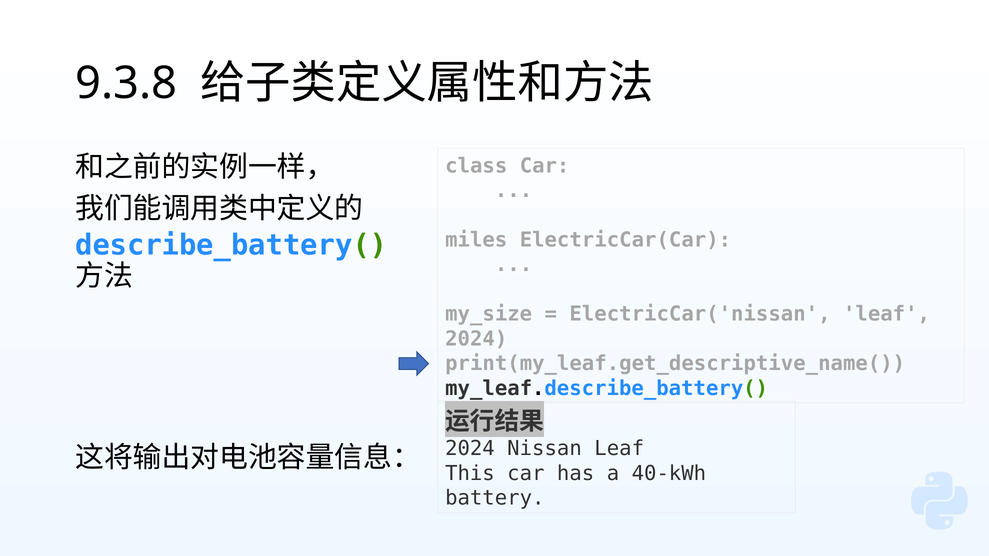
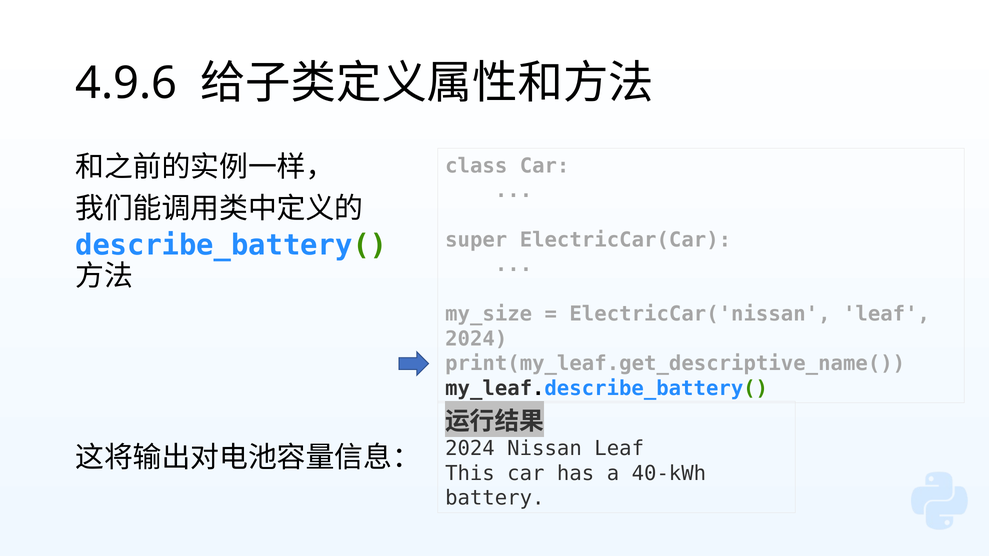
9.3.8: 9.3.8 -> 4.9.6
miles: miles -> super
